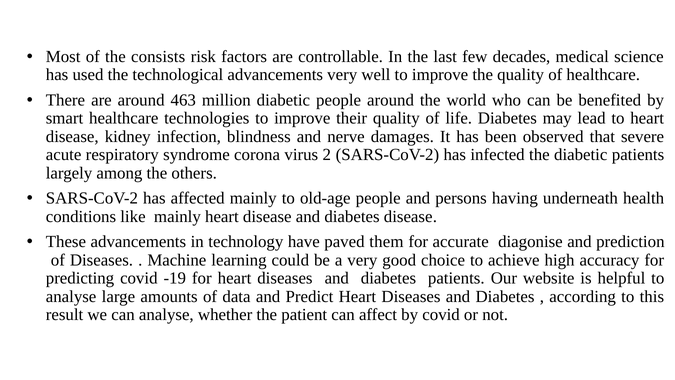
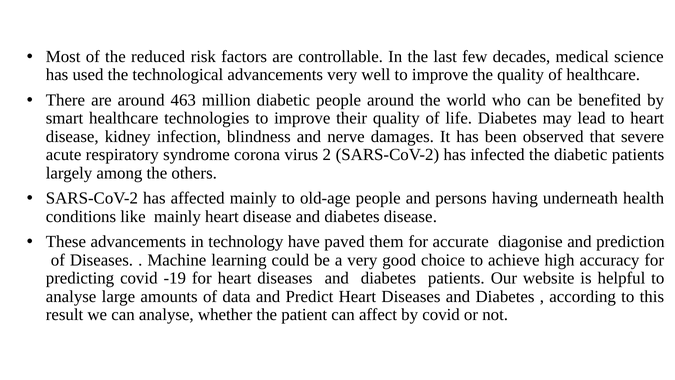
consists: consists -> reduced
